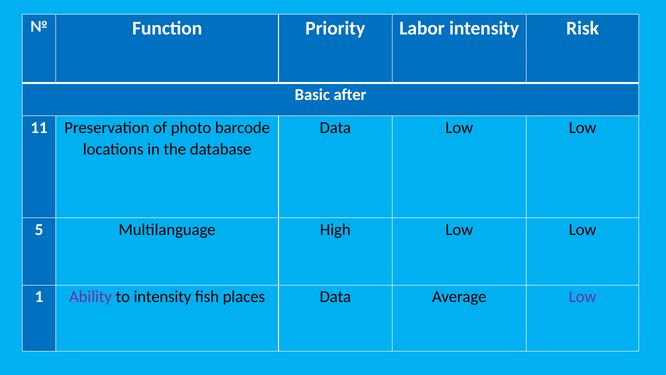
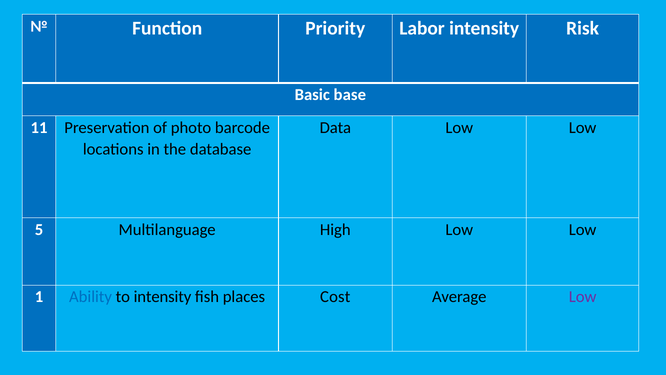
after: after -> base
Ability colour: purple -> blue
places Data: Data -> Cost
